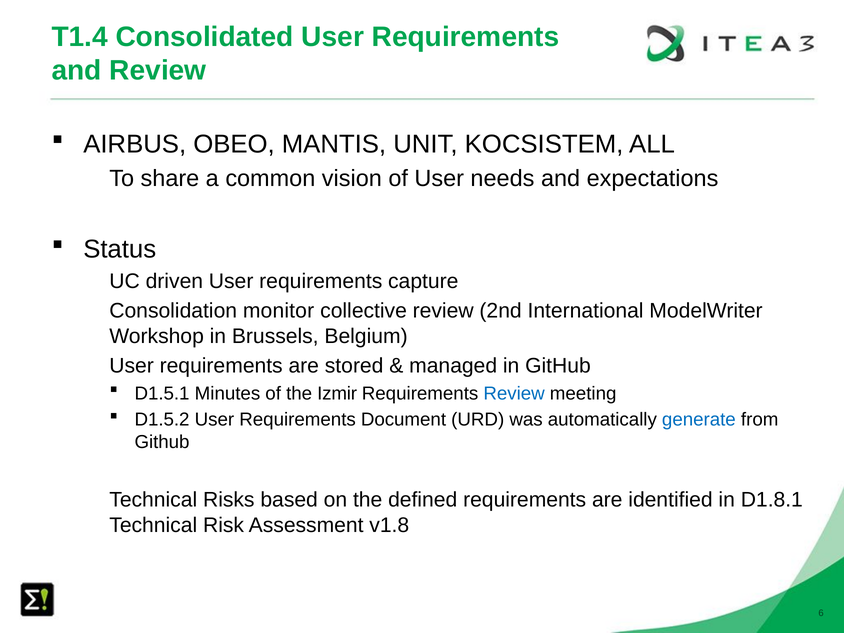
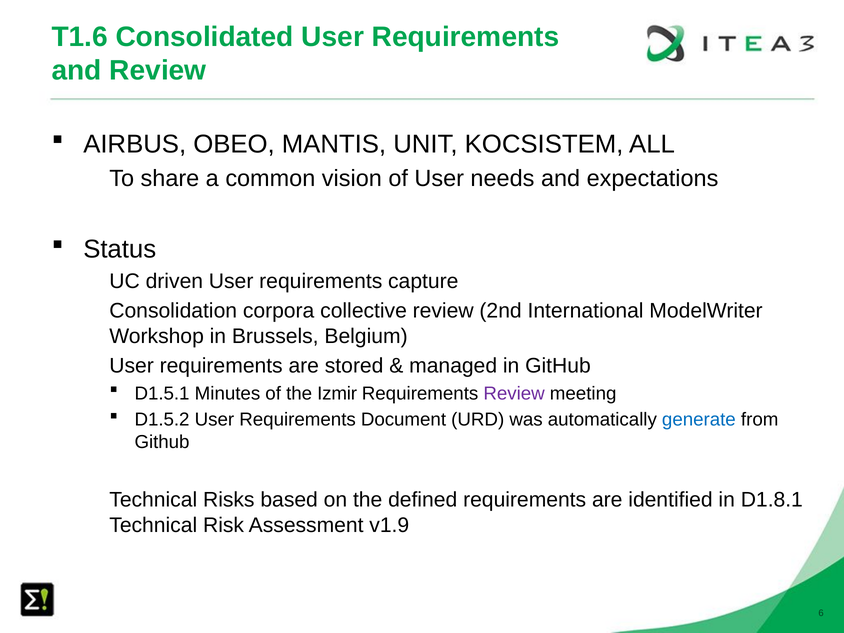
T1.4: T1.4 -> T1.6
monitor: monitor -> corpora
Review at (514, 393) colour: blue -> purple
v1.8: v1.8 -> v1.9
